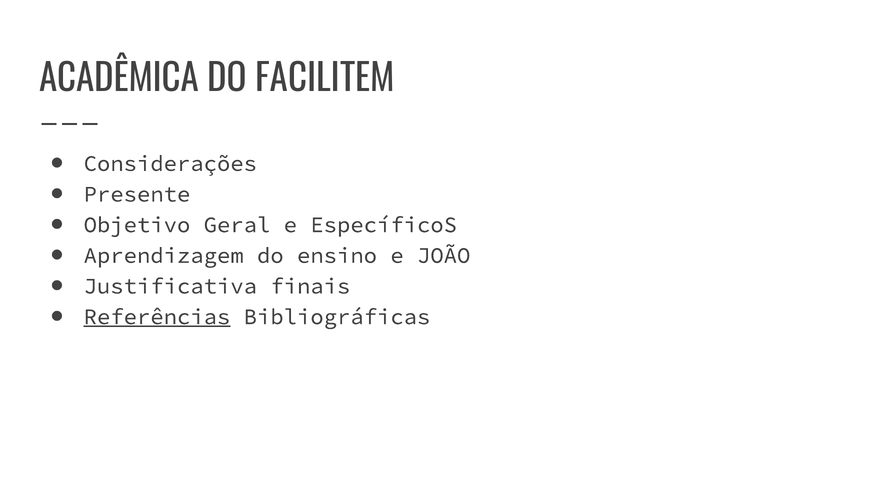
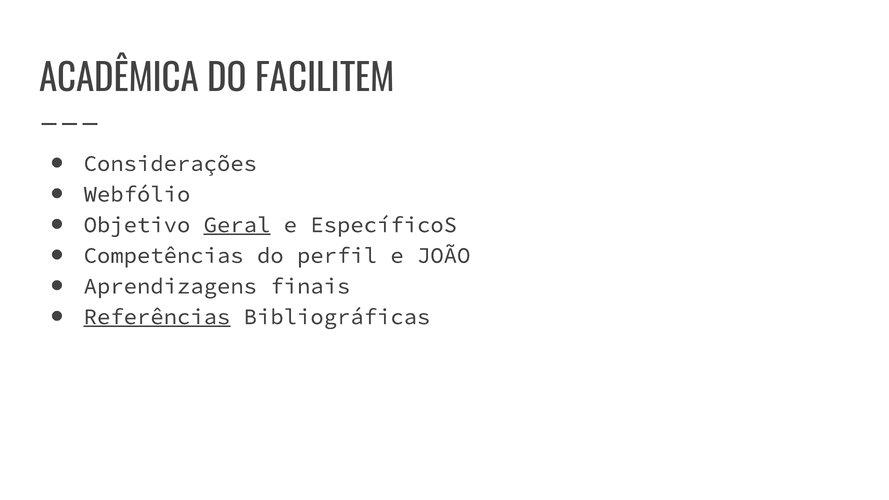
Presente: Presente -> Webfólio
Geral underline: none -> present
Aprendizagem: Aprendizagem -> Competências
ensino: ensino -> perfil
Justificativa: Justificativa -> Aprendizagens
